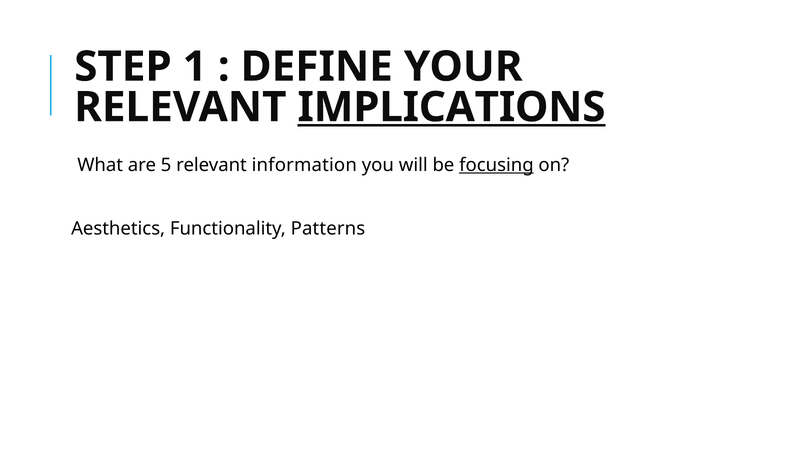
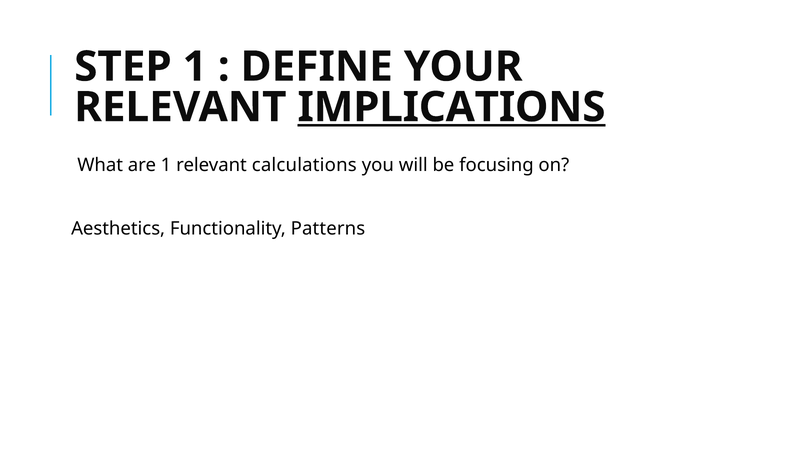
are 5: 5 -> 1
information: information -> calculations
focusing underline: present -> none
